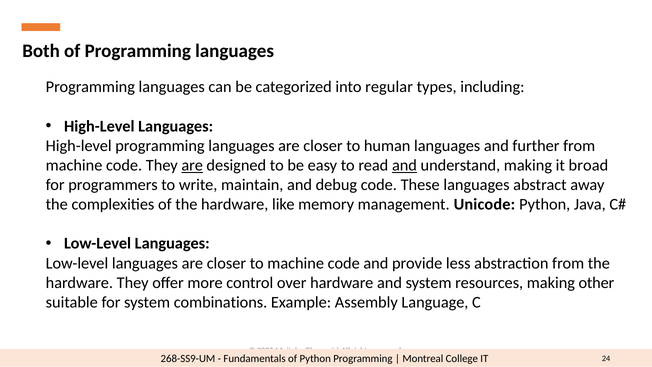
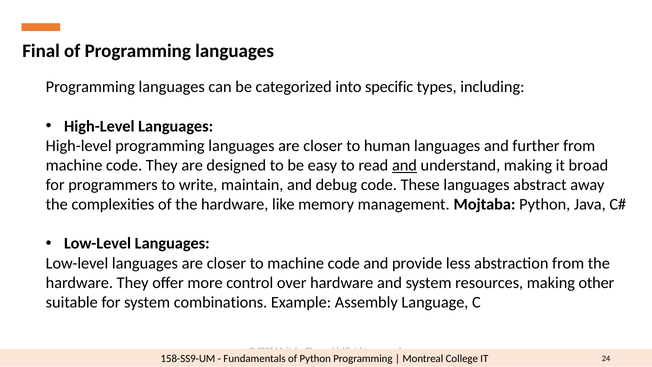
Both: Both -> Final
regular: regular -> specific
are at (192, 165) underline: present -> none
management Unicode: Unicode -> Mojtaba
268-SS9-UM: 268-SS9-UM -> 158-SS9-UM
